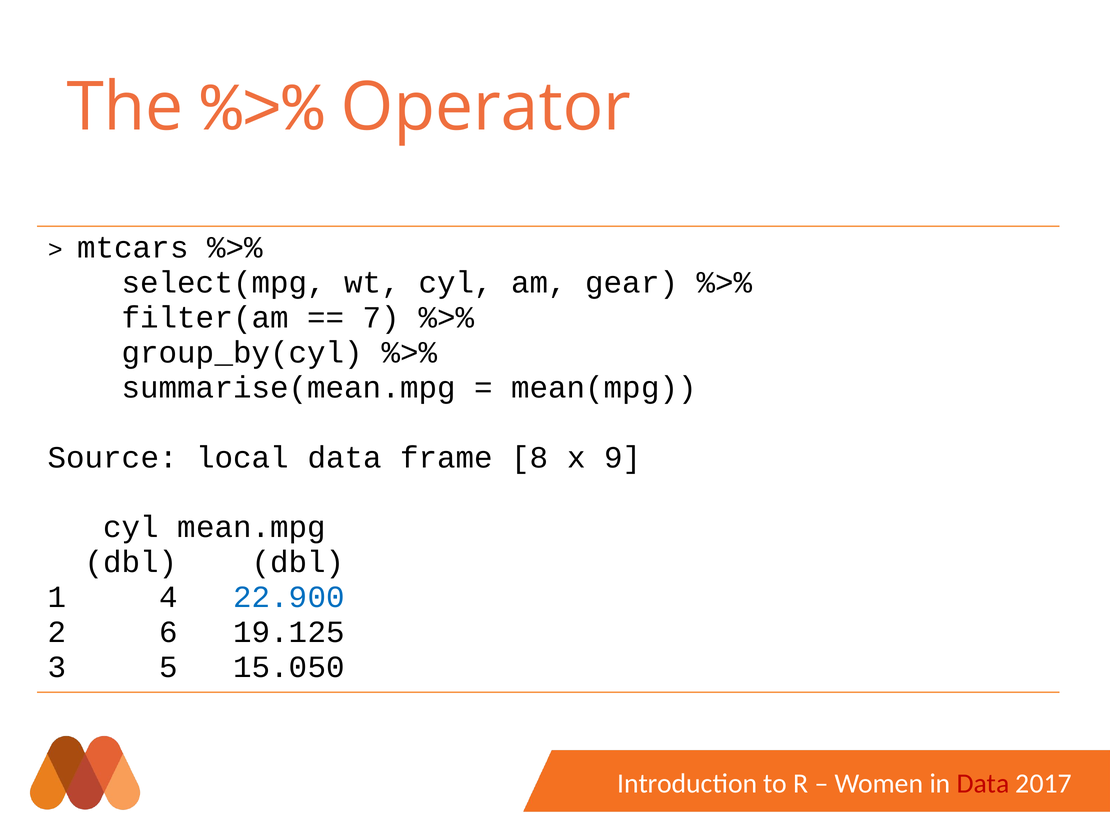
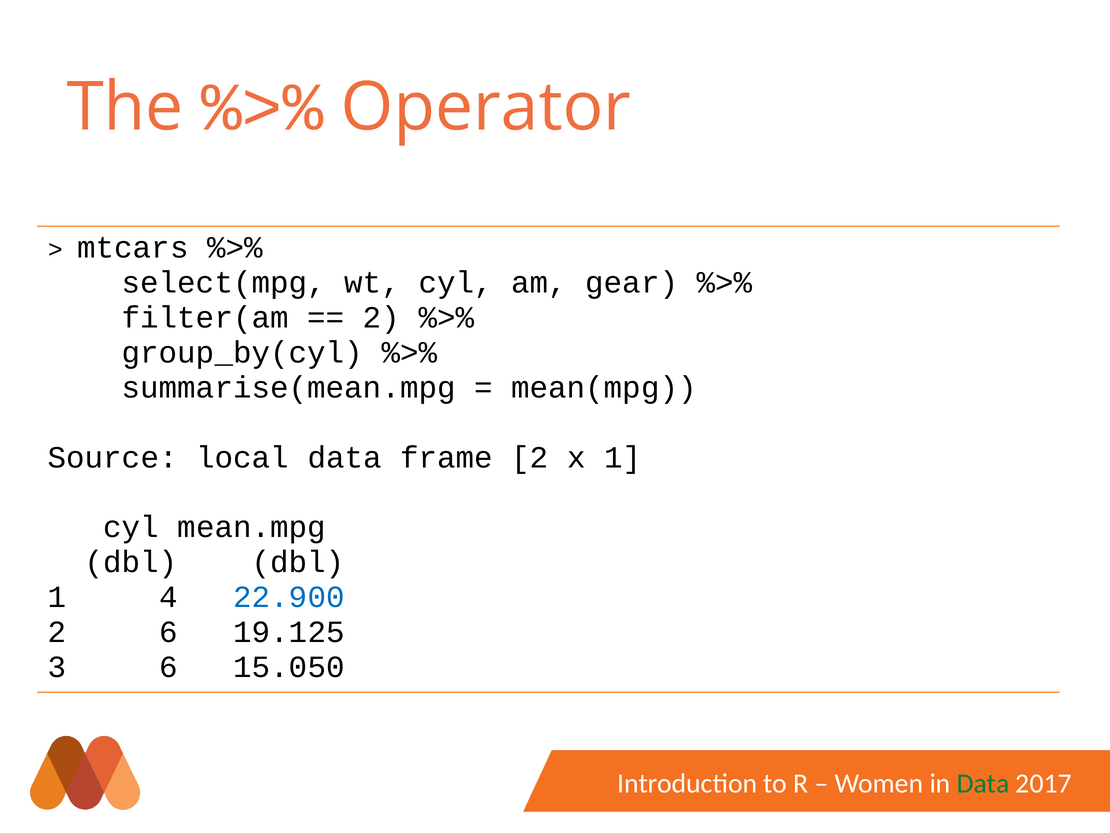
7 at (381, 317): 7 -> 2
frame 8: 8 -> 2
x 9: 9 -> 1
3 5: 5 -> 6
Data at (983, 783) colour: red -> green
